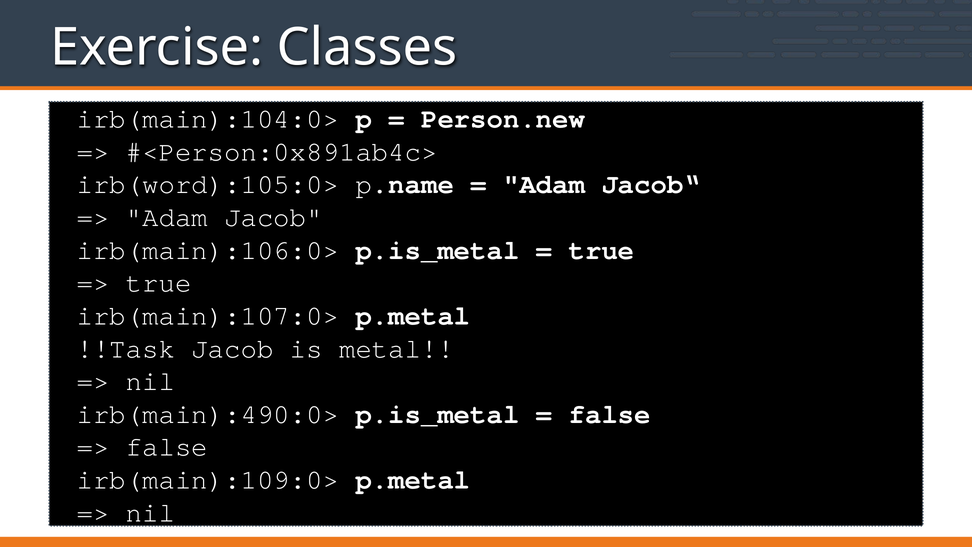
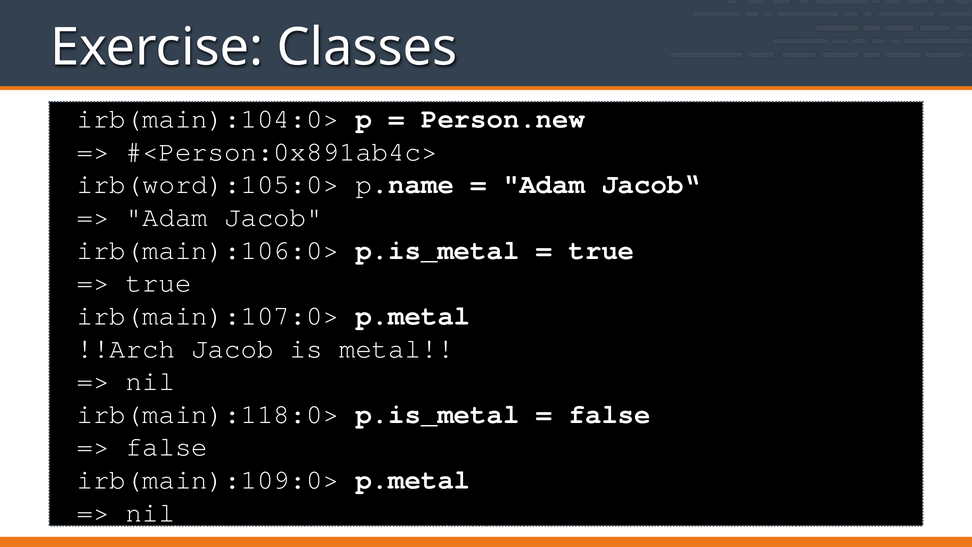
!!Task: !!Task -> !!Arch
irb(main):490:0>: irb(main):490:0> -> irb(main):118:0>
